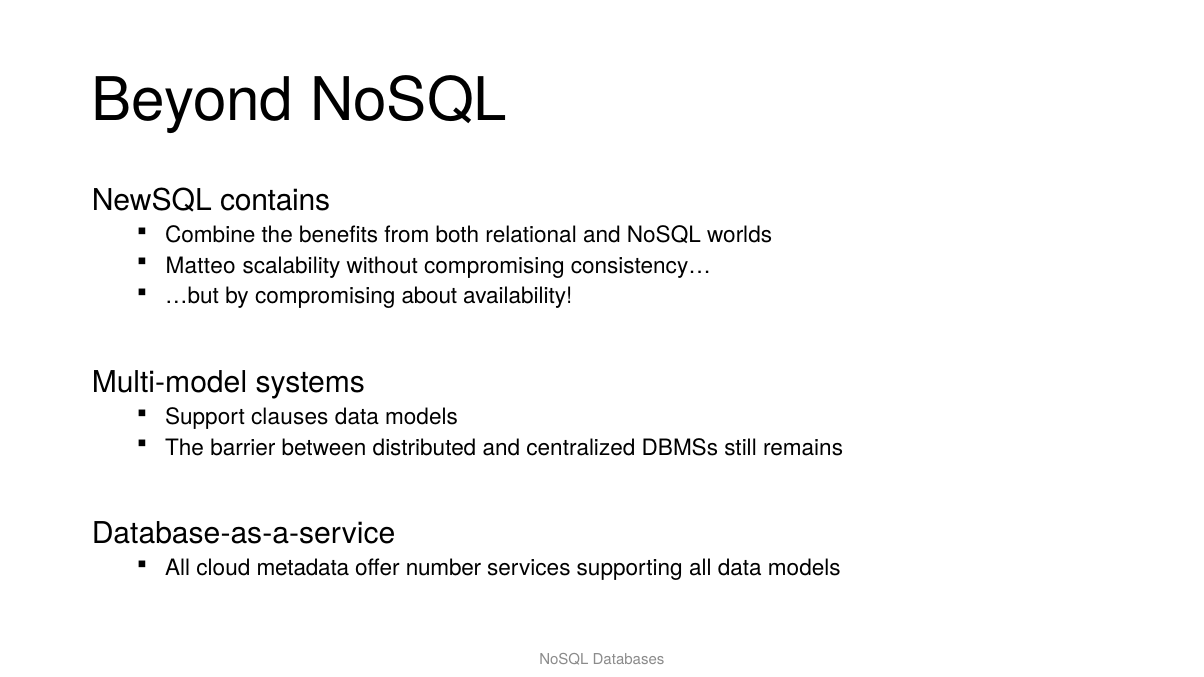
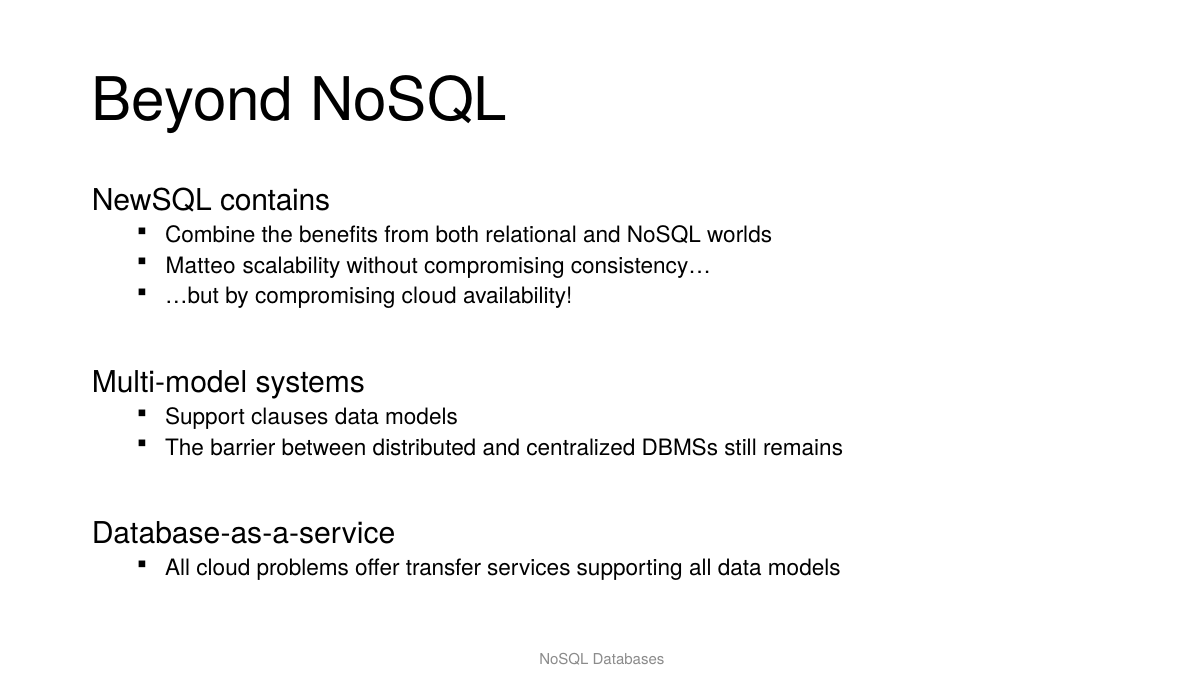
compromising about: about -> cloud
metadata: metadata -> problems
number: number -> transfer
